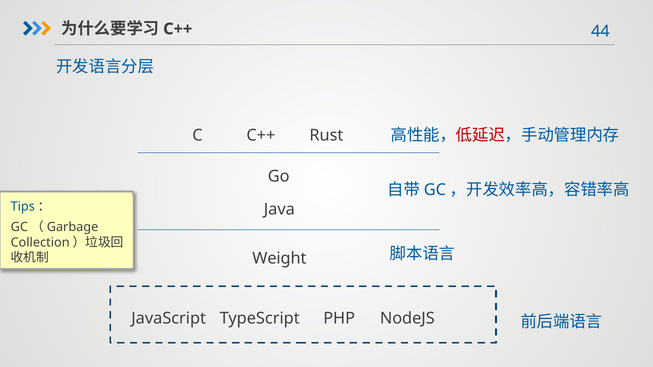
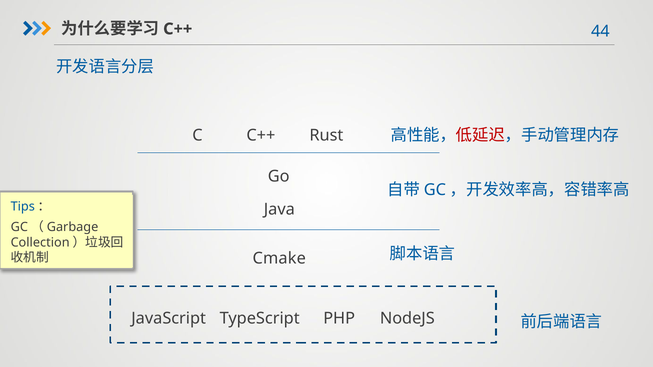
Weight: Weight -> Cmake
